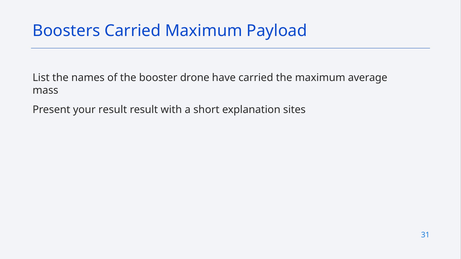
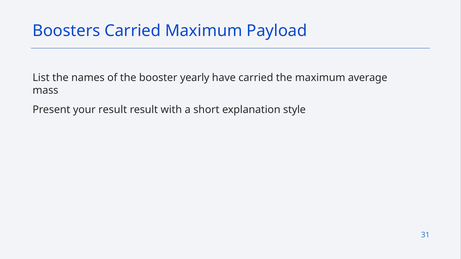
drone: drone -> yearly
sites: sites -> style
